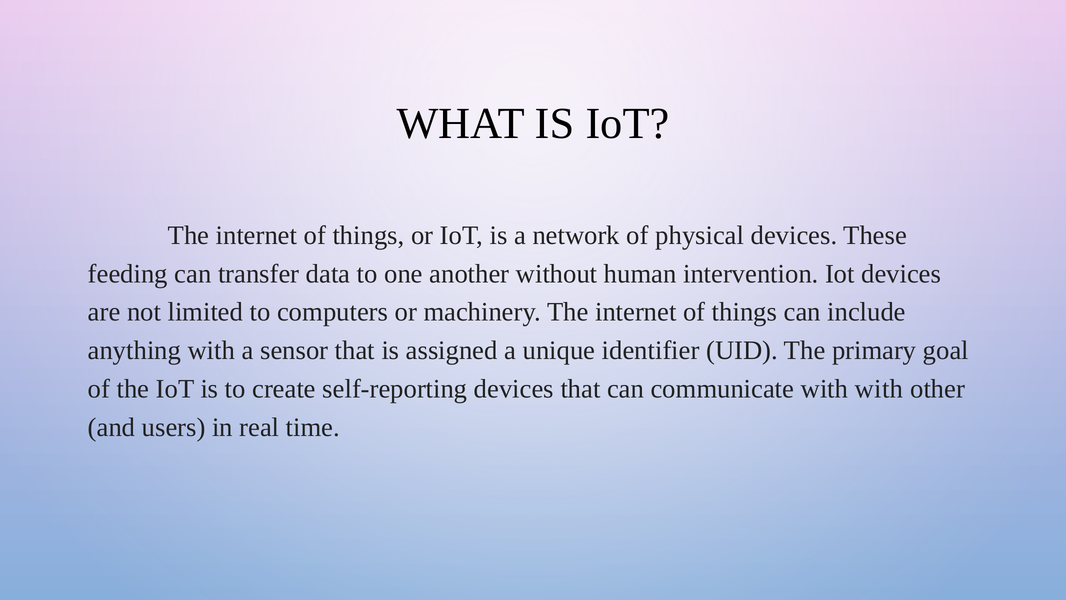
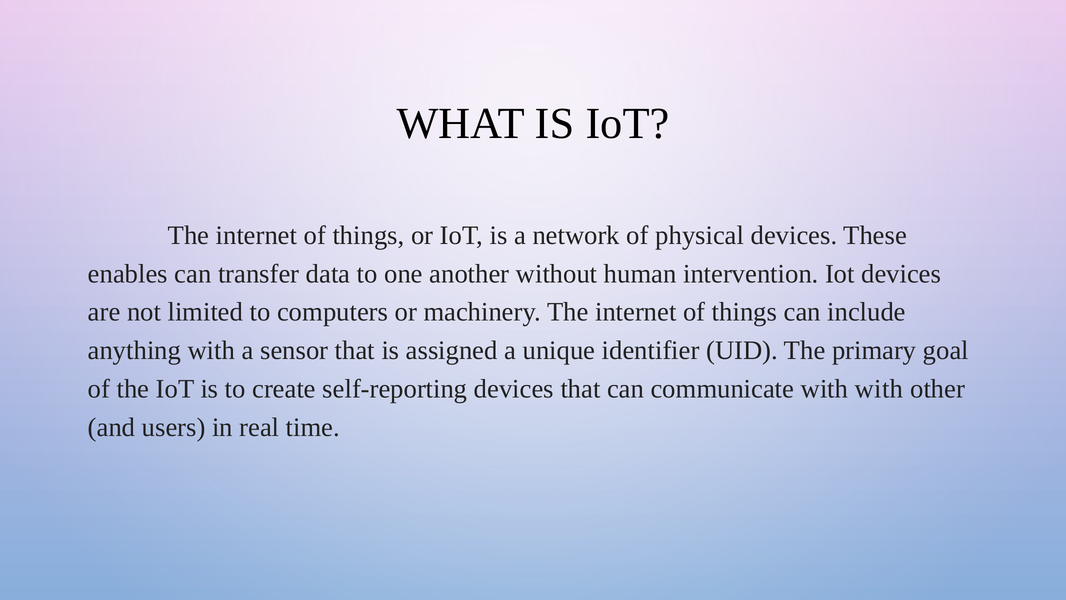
feeding: feeding -> enables
